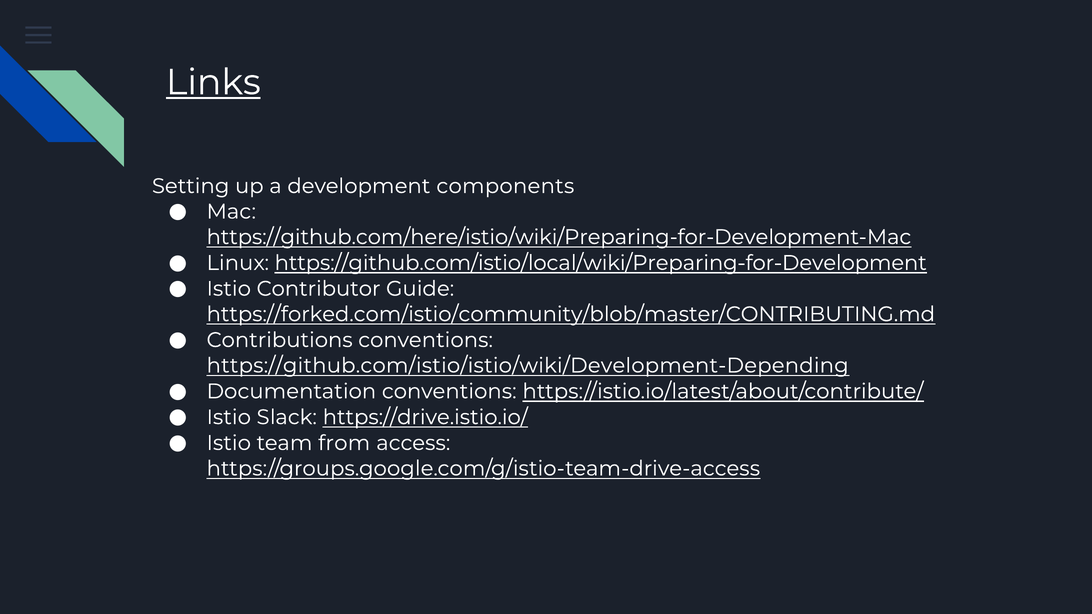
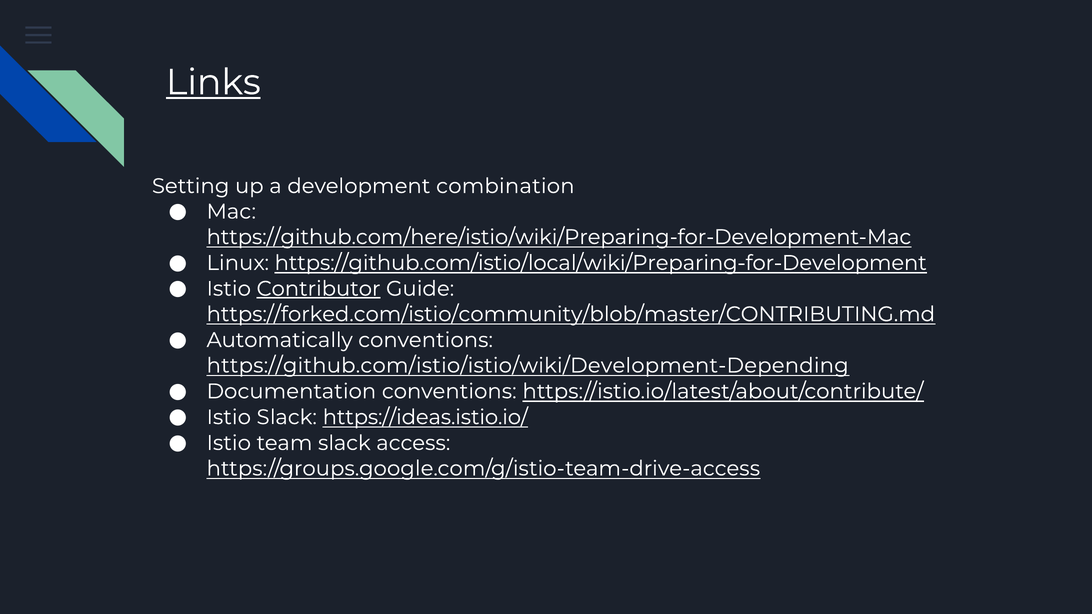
components: components -> combination
Contributor underline: none -> present
Contributions: Contributions -> Automatically
https://drive.istio.io/: https://drive.istio.io/ -> https://ideas.istio.io/
team from: from -> slack
